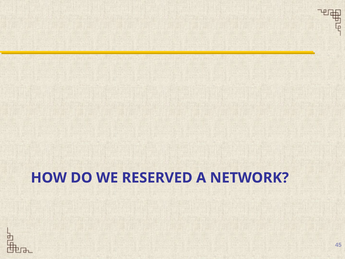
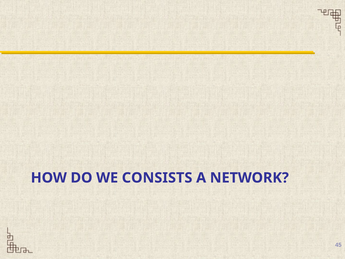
RESERVED: RESERVED -> CONSISTS
